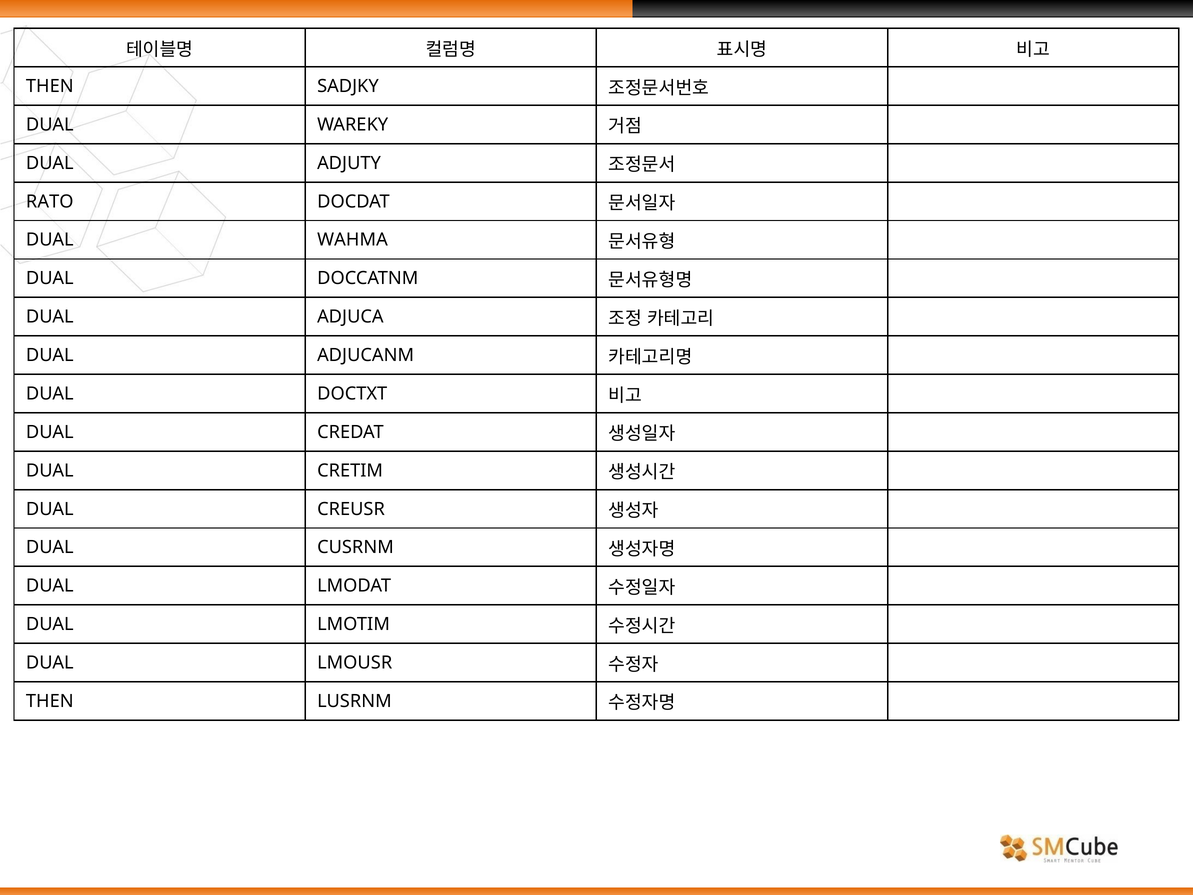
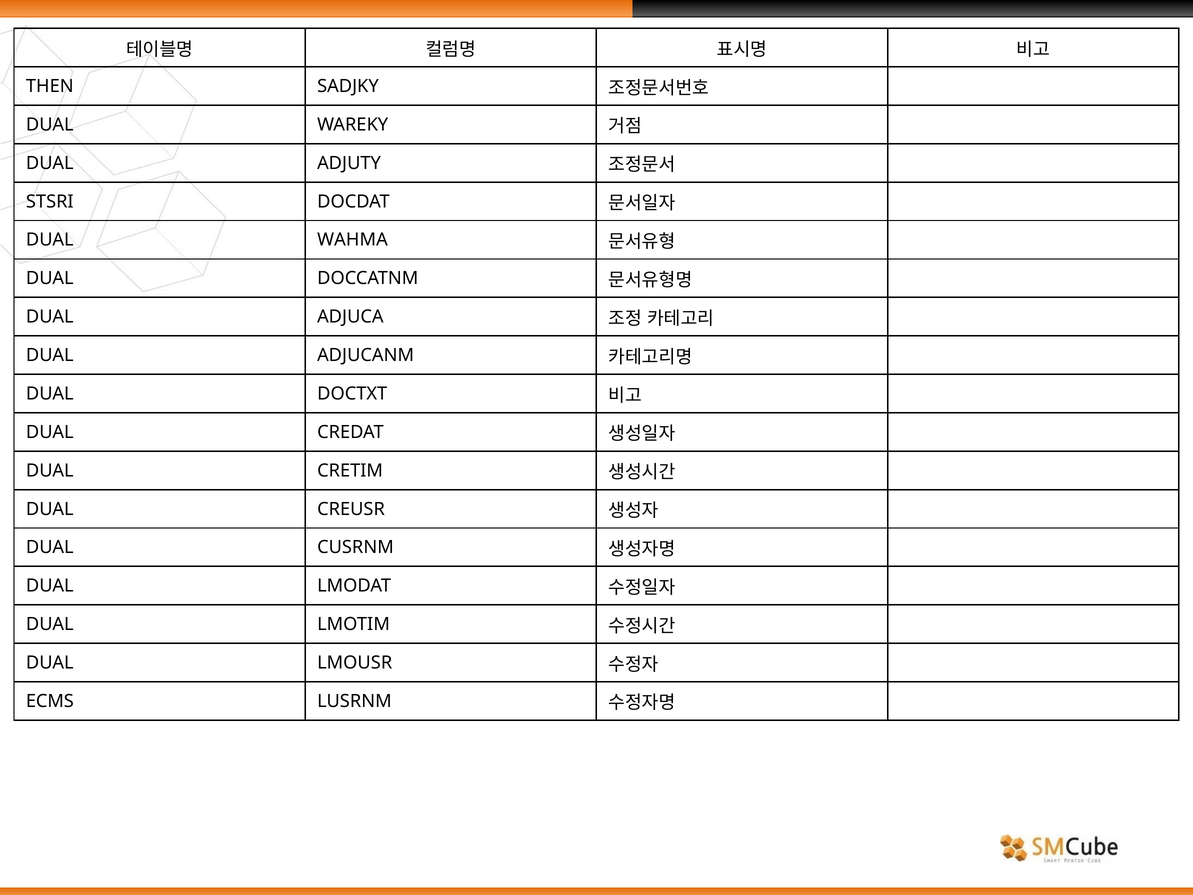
RATO: RATO -> STSRI
THEN at (50, 701): THEN -> ECMS
